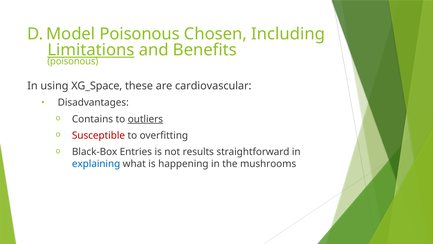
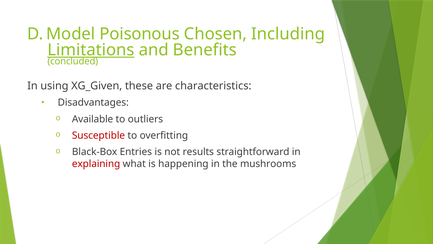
poisonous at (73, 61): poisonous -> concluded
XG_Space: XG_Space -> XG_Given
cardiovascular: cardiovascular -> characteristics
Contains: Contains -> Available
outliers underline: present -> none
explaining colour: blue -> red
